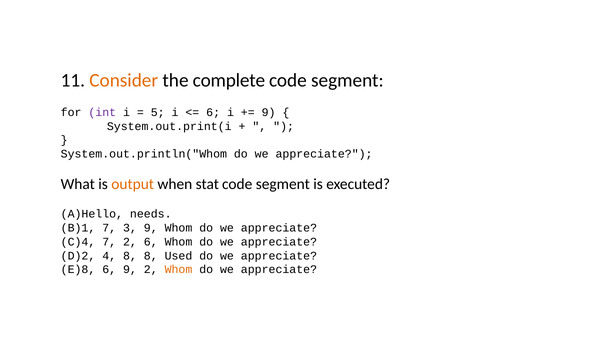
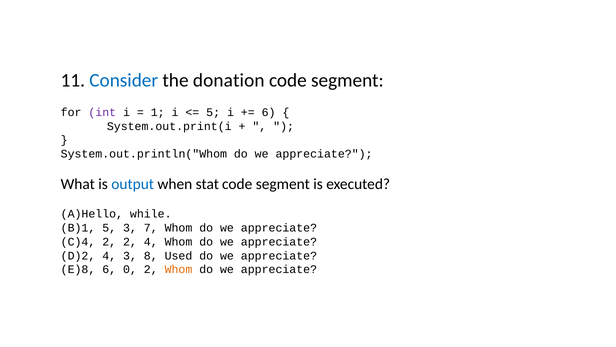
Consider colour: orange -> blue
complete: complete -> donation
5: 5 -> 1
6 at (213, 112): 6 -> 5
9 at (269, 112): 9 -> 6
output colour: orange -> blue
needs: needs -> while
7 at (109, 228): 7 -> 5
3 9: 9 -> 7
7 at (109, 242): 7 -> 2
2 6: 6 -> 4
4 8: 8 -> 3
6 9: 9 -> 0
